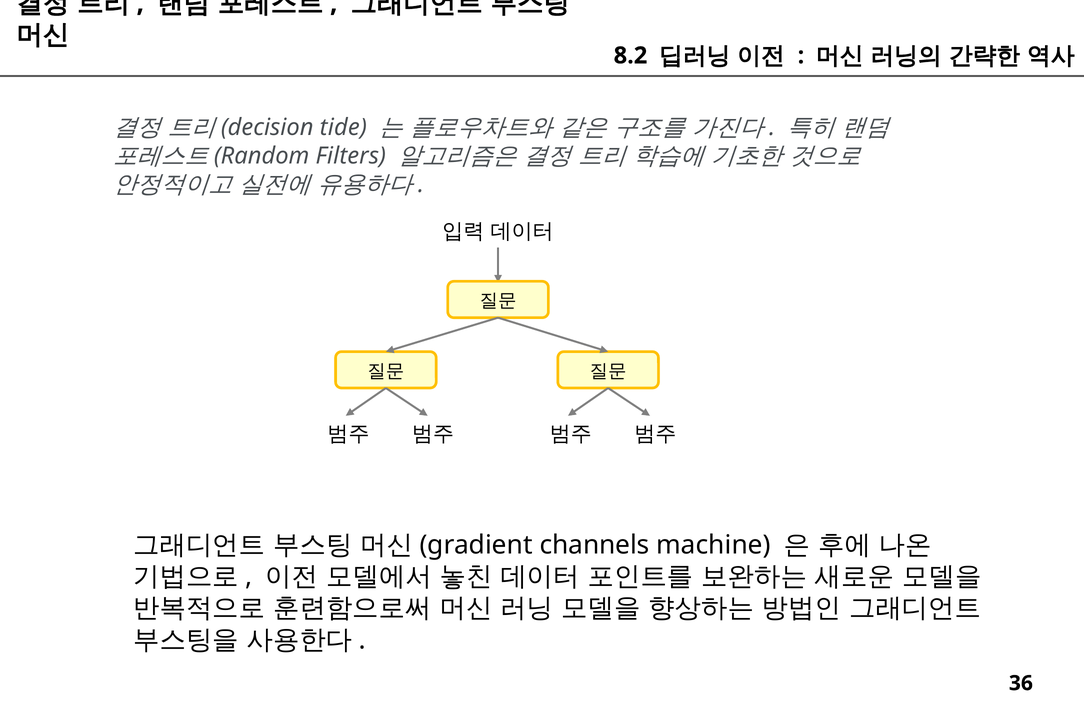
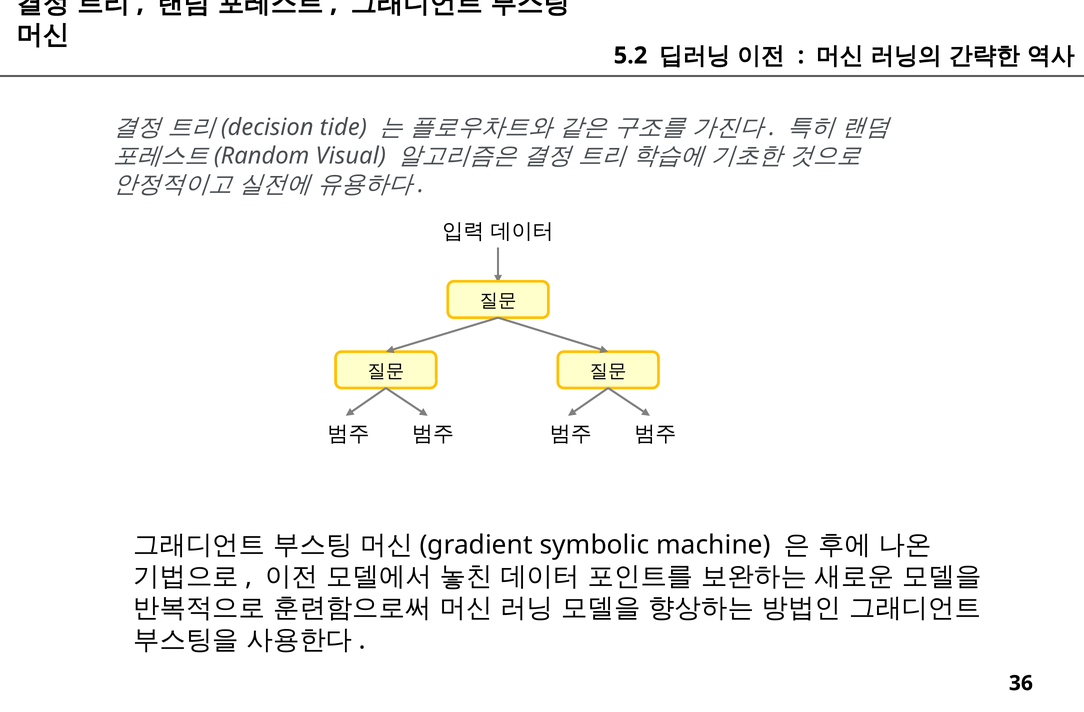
8.2: 8.2 -> 5.2
Filters: Filters -> Visual
channels: channels -> symbolic
